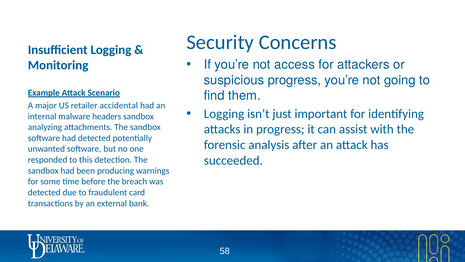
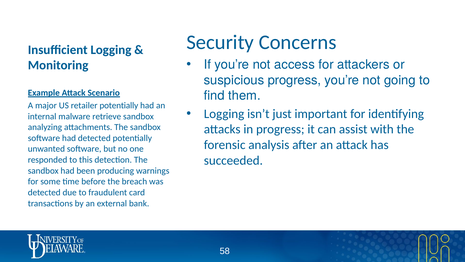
retailer accidental: accidental -> potentially
headers: headers -> retrieve
